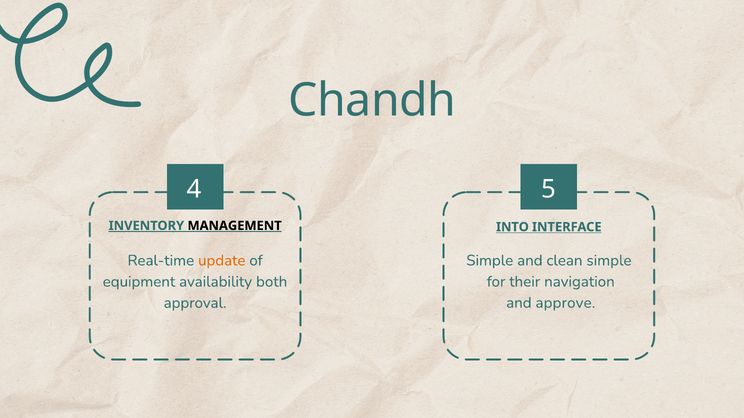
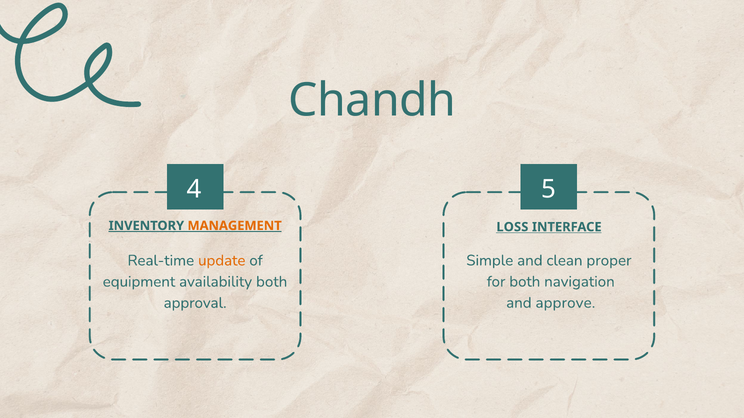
MANAGEMENT colour: black -> orange
INTO: INTO -> LOSS
clean simple: simple -> proper
for their: their -> both
